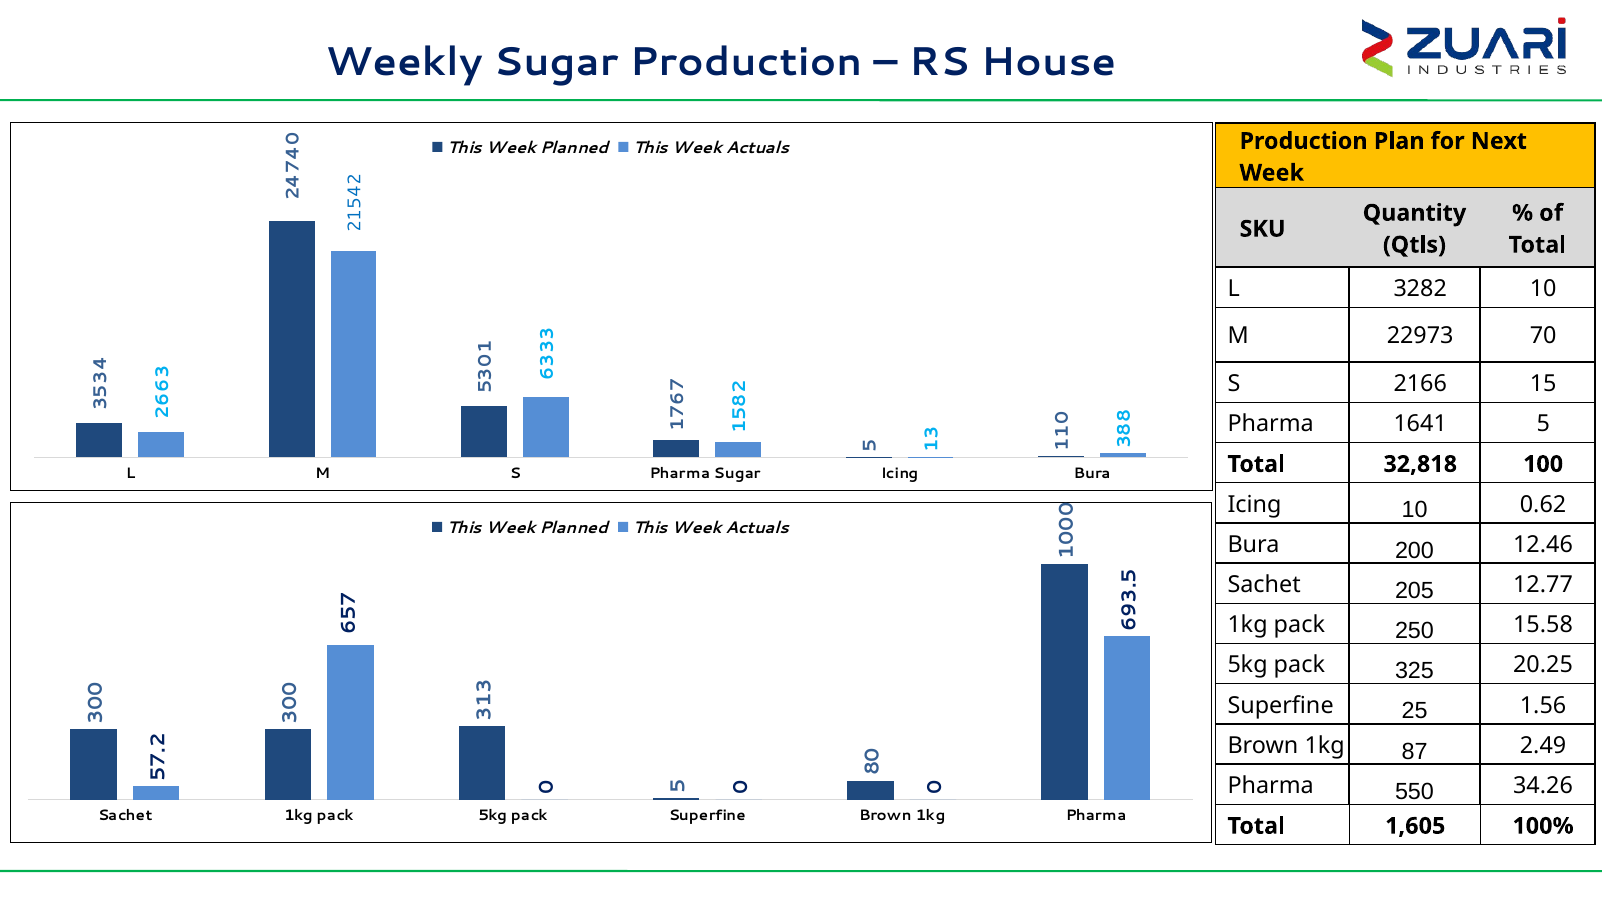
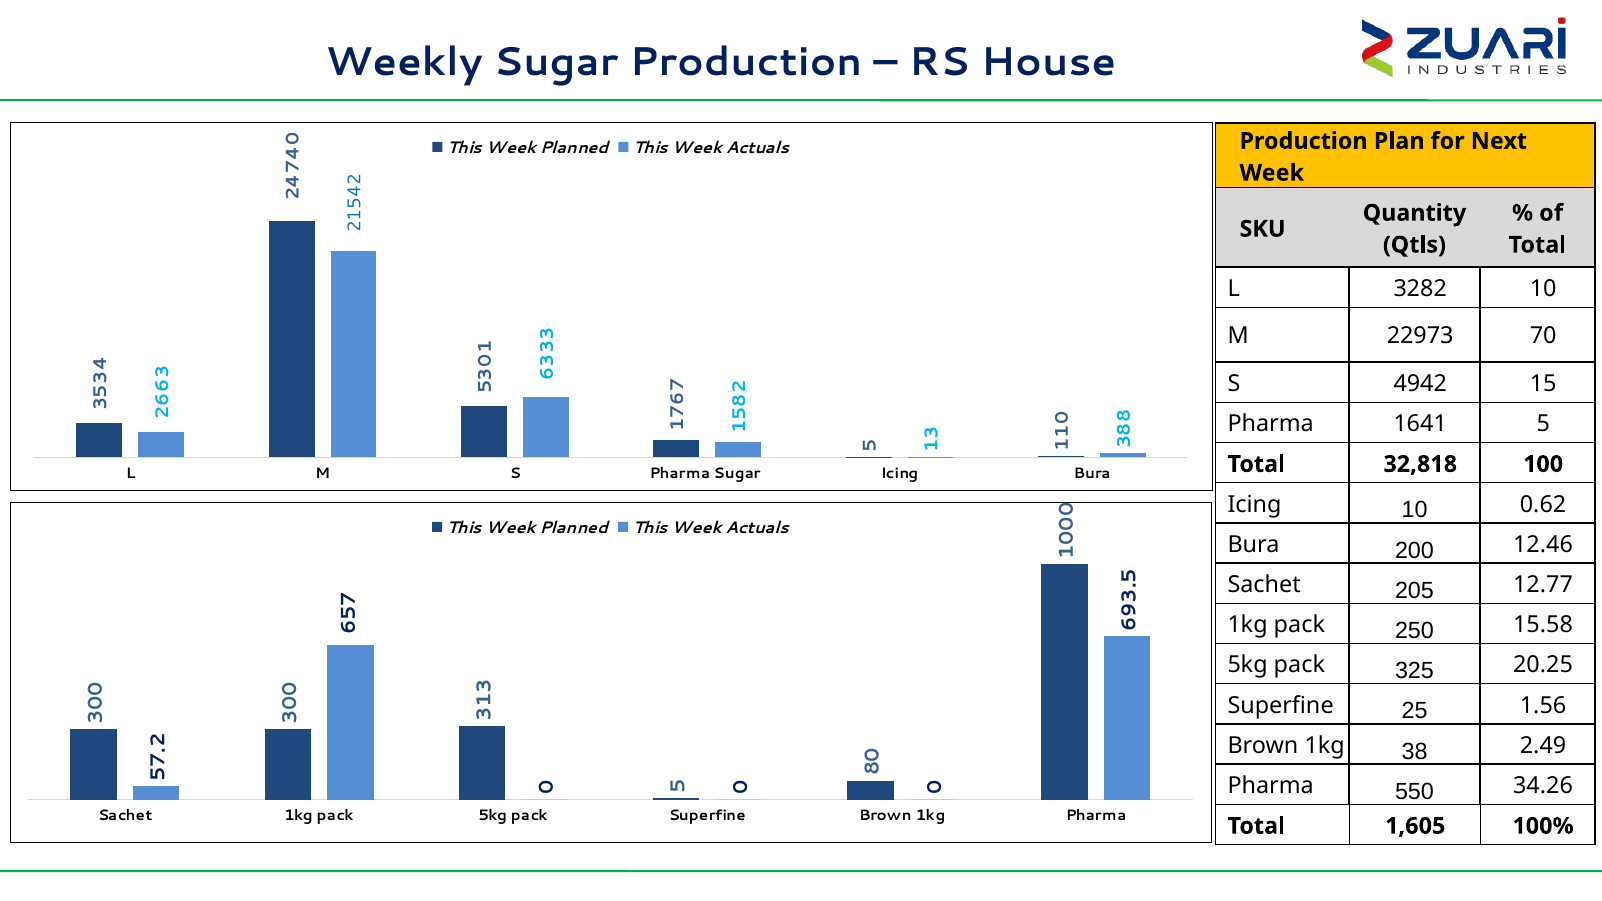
2166: 2166 -> 4942
87: 87 -> 38
